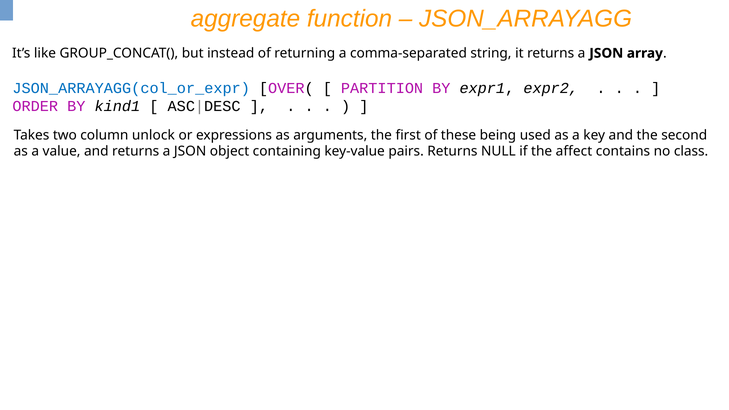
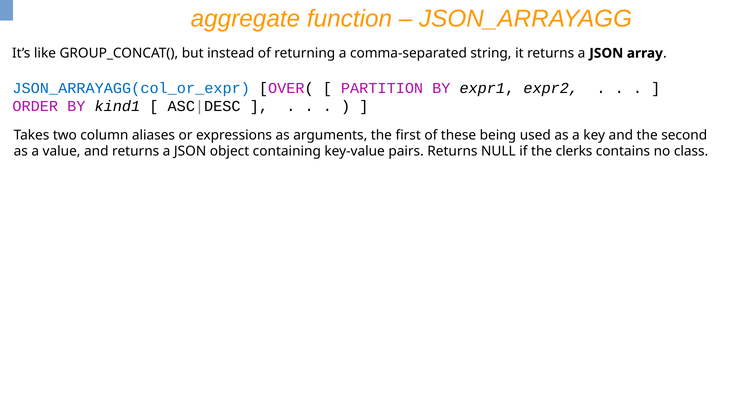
unlock: unlock -> aliases
affect: affect -> clerks
